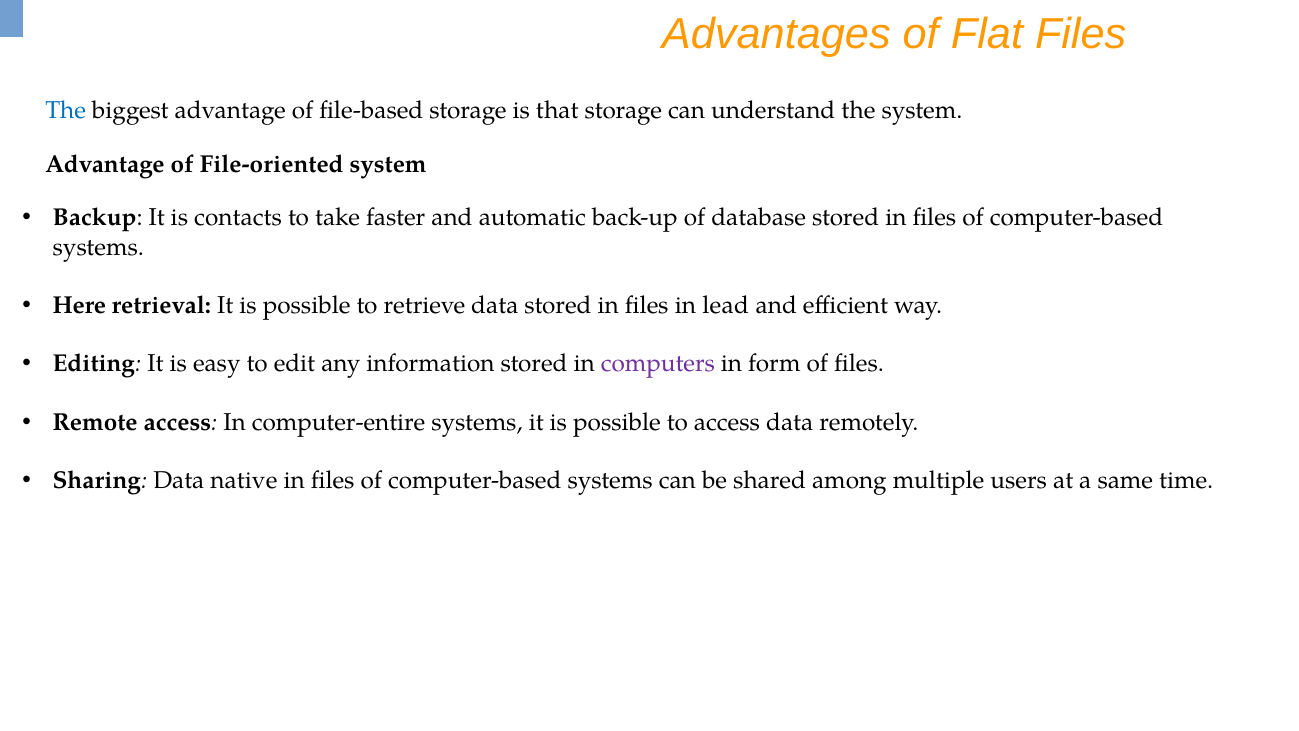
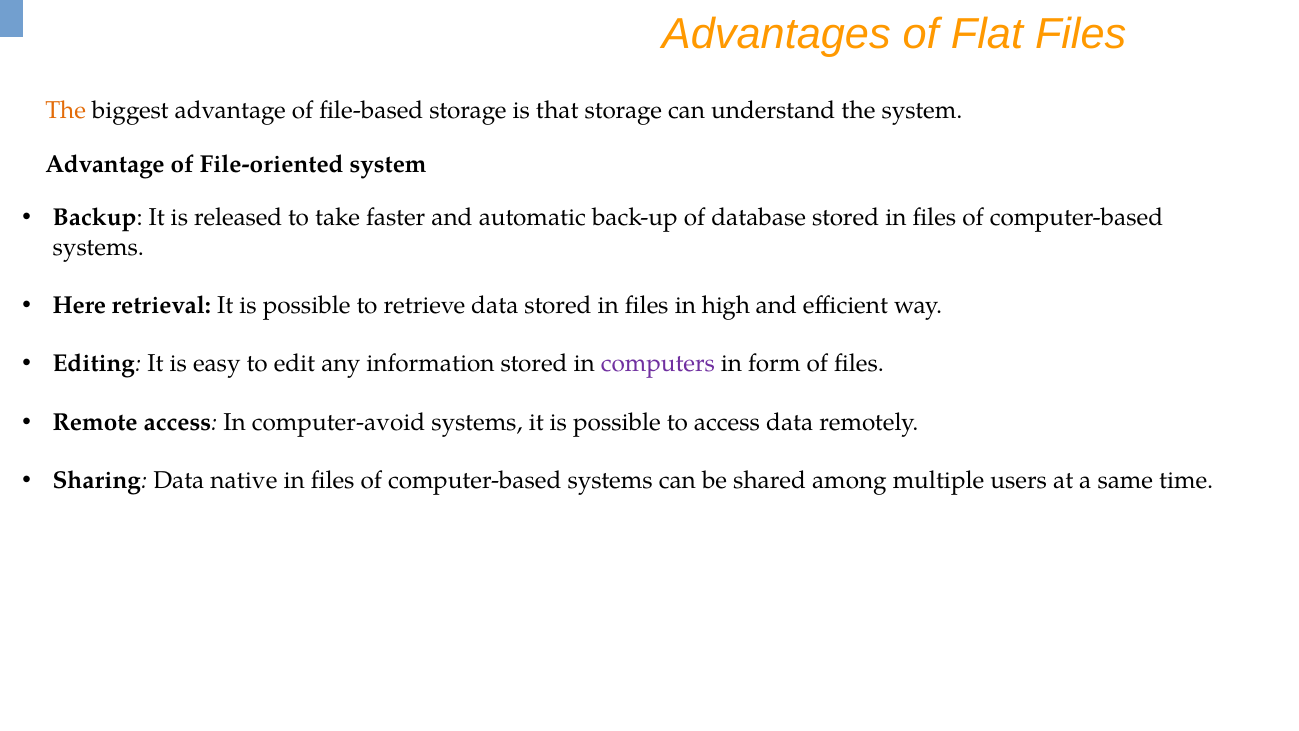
The at (66, 110) colour: blue -> orange
contacts: contacts -> released
lead: lead -> high
computer-entire: computer-entire -> computer-avoid
